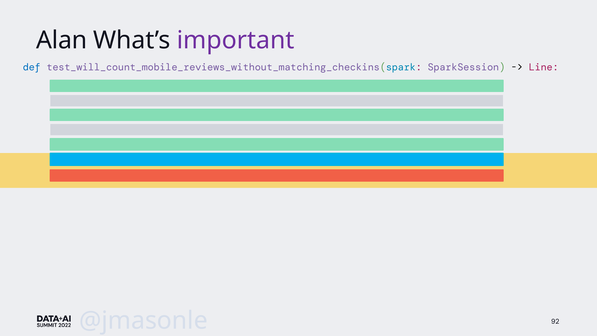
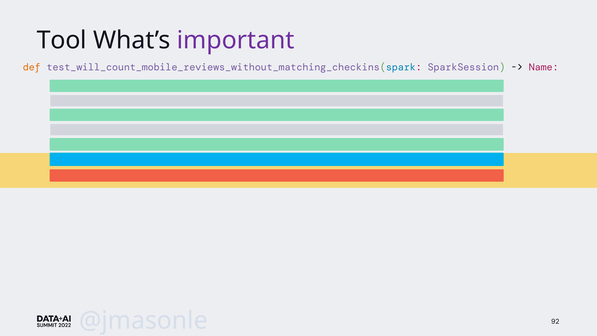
Alan: Alan -> Tool
def colour: blue -> orange
Line: Line -> Name
